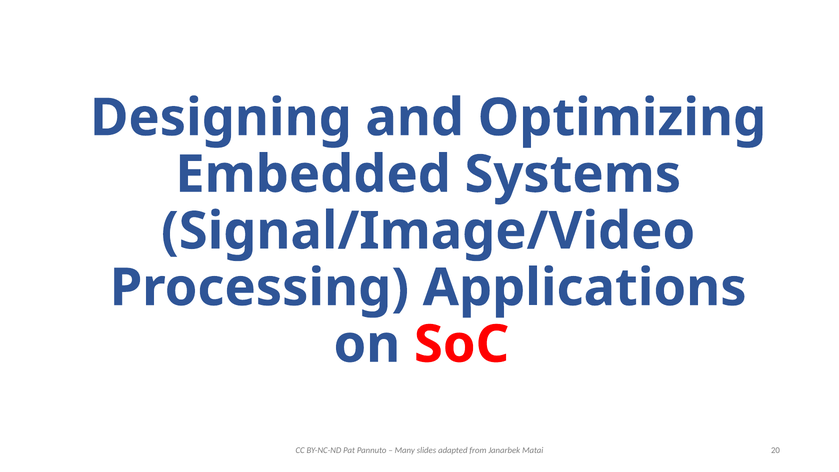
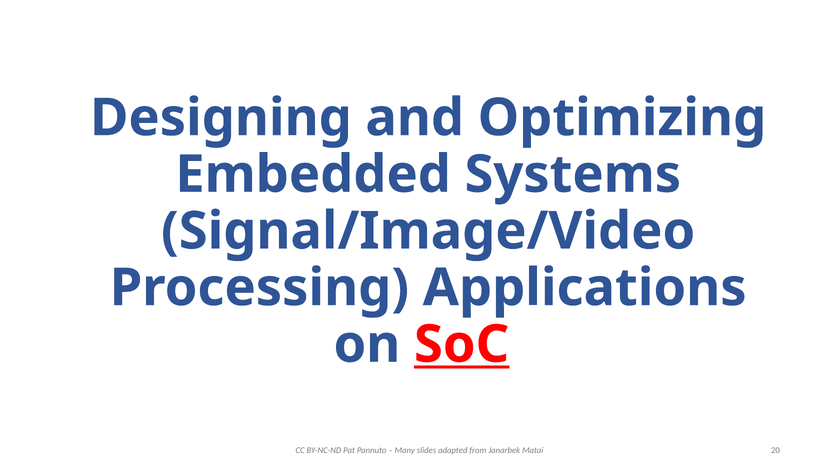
SoC underline: none -> present
